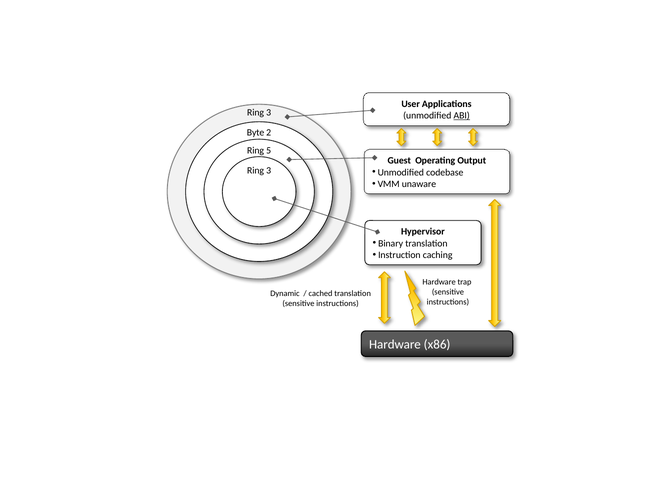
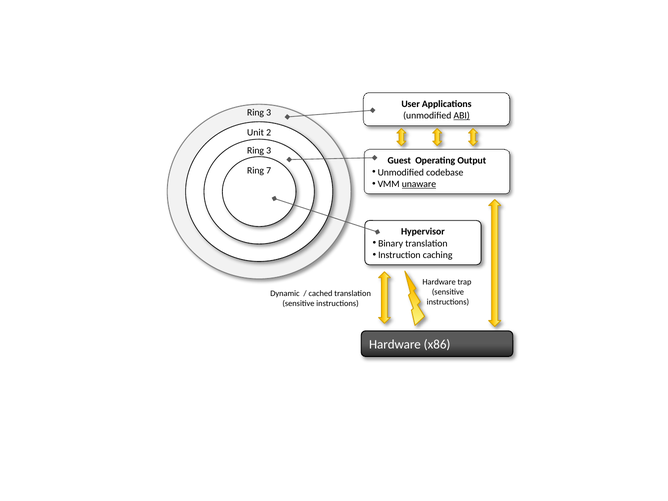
Byte: Byte -> Unit
5 at (269, 150): 5 -> 3
3 at (269, 171): 3 -> 7
unaware underline: none -> present
